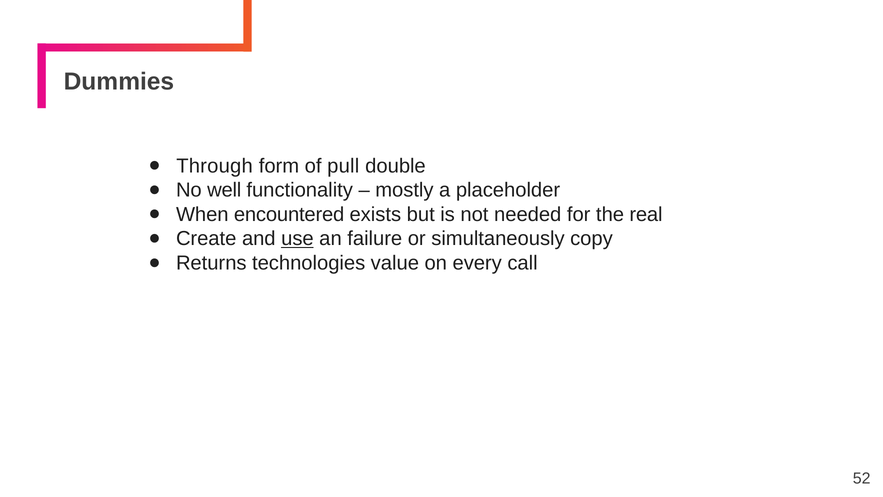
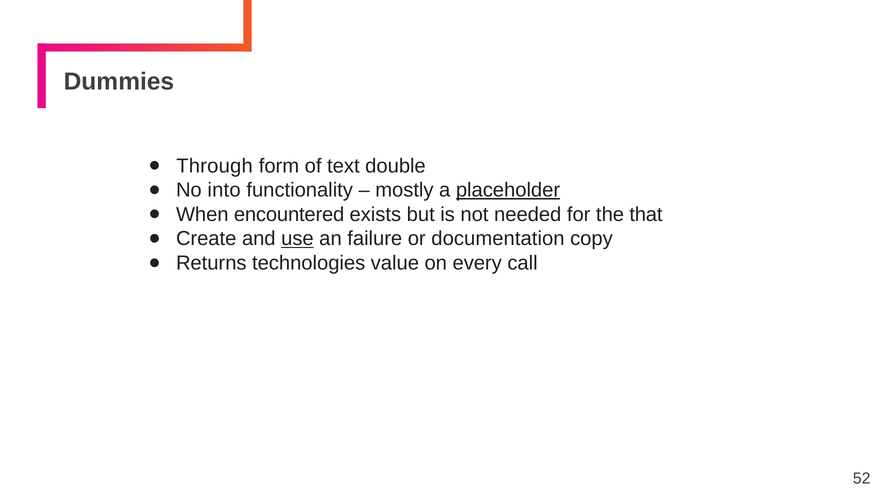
pull: pull -> text
well: well -> into
placeholder underline: none -> present
real: real -> that
simultaneously: simultaneously -> documentation
